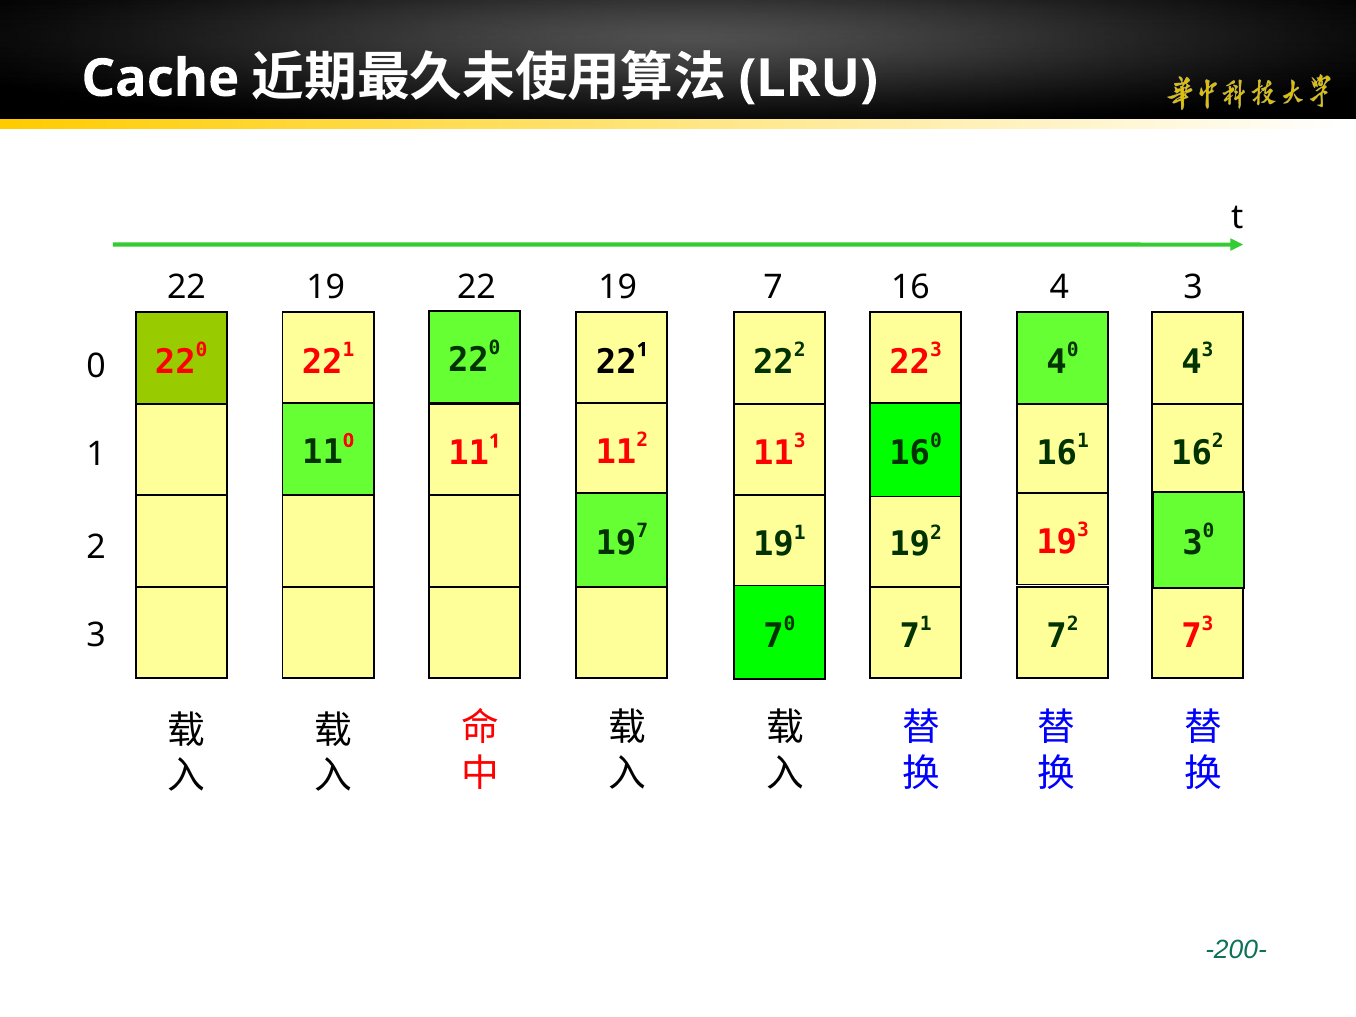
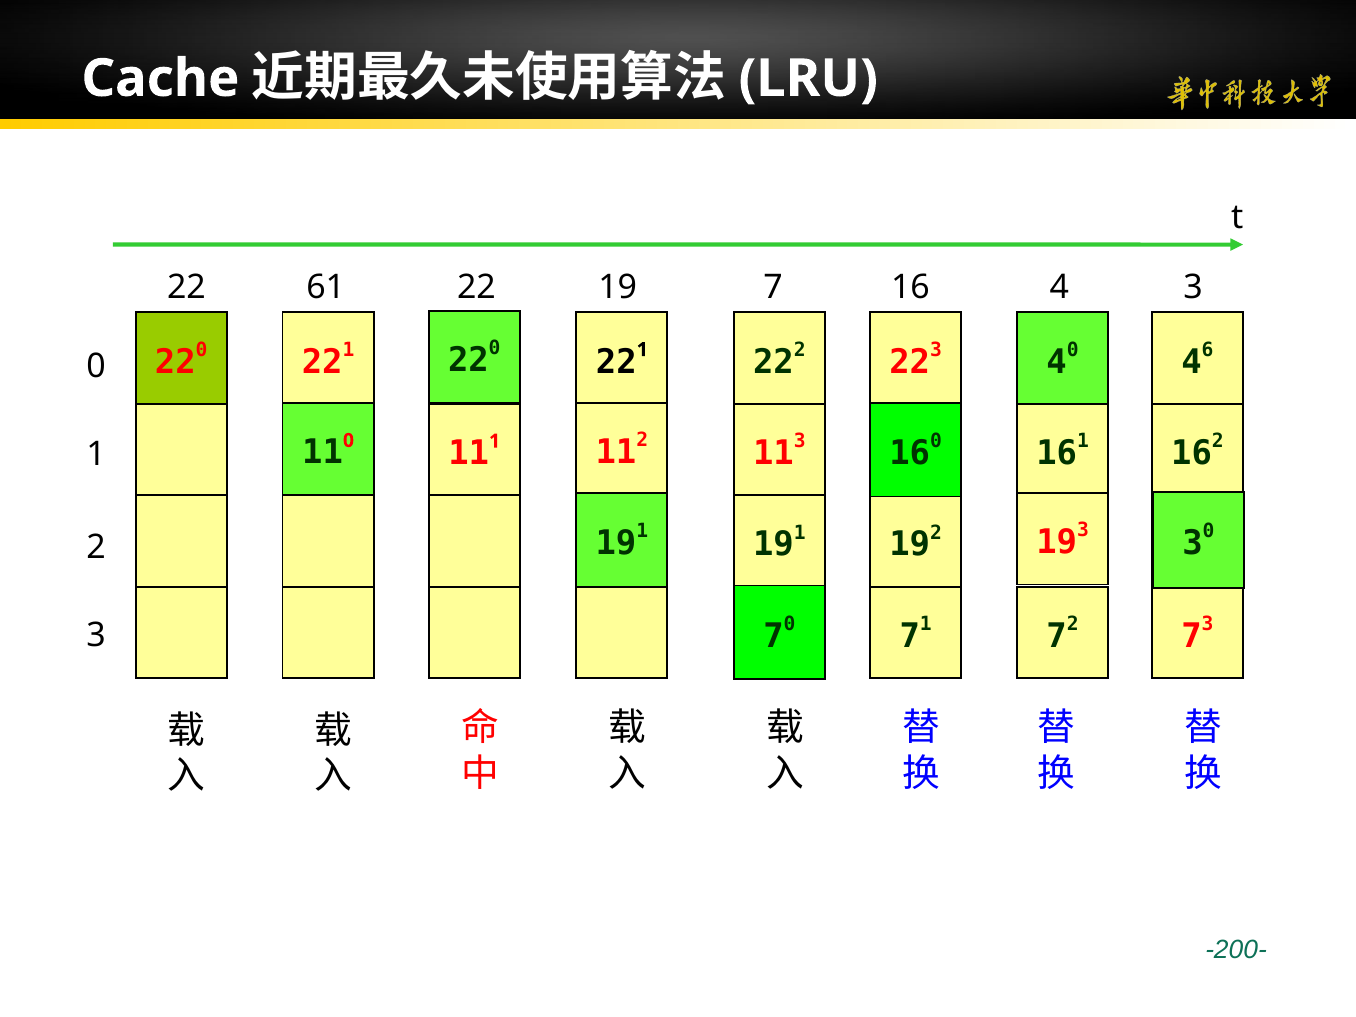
19 at (326, 287): 19 -> 61
3 at (1208, 350): 3 -> 6
7 at (642, 532): 7 -> 1
